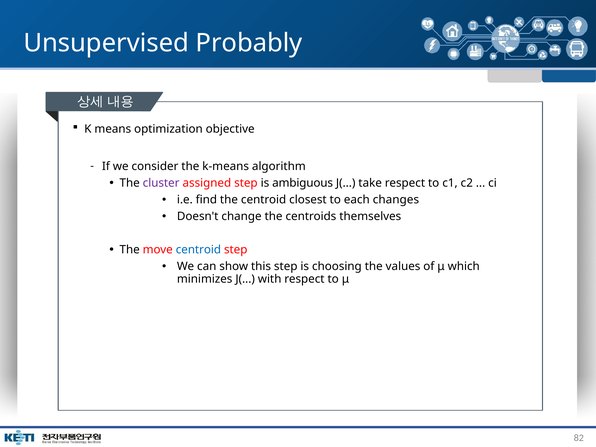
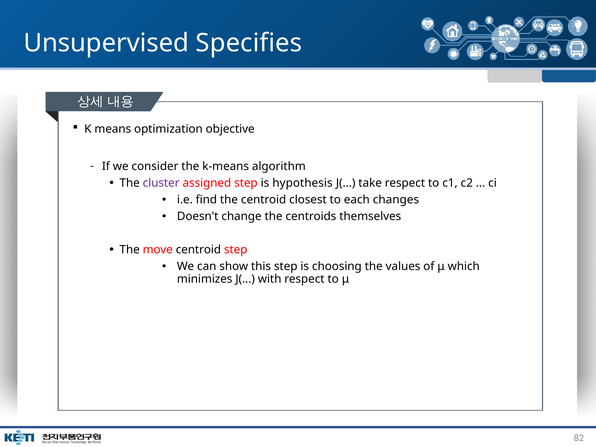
Probably: Probably -> Specifies
ambiguous: ambiguous -> hypothesis
centroid at (198, 250) colour: blue -> black
